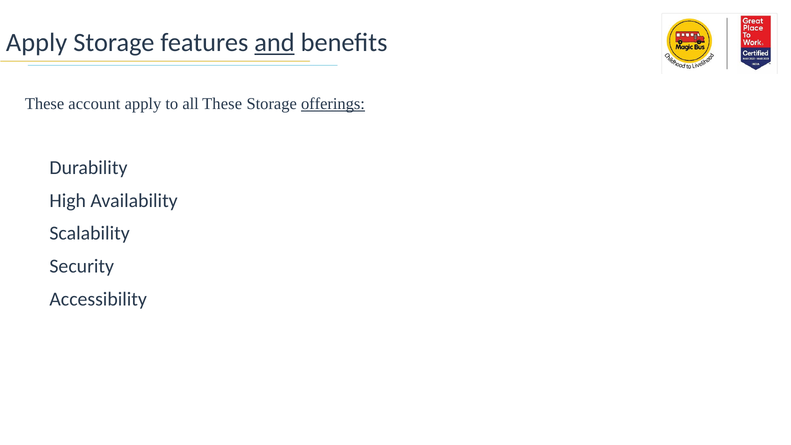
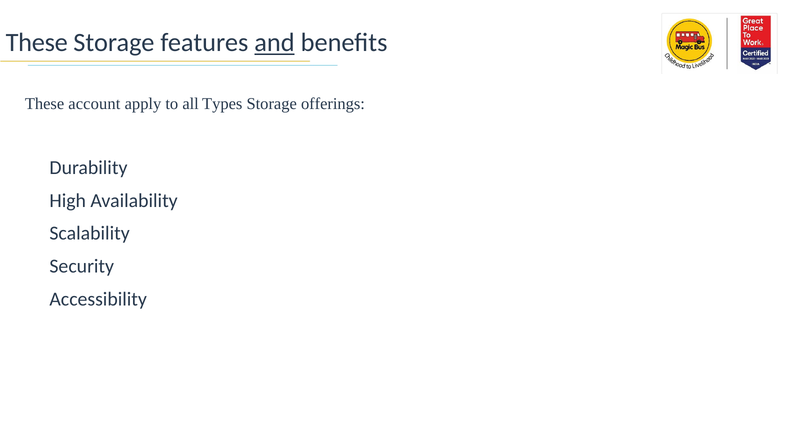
Apply at (37, 43): Apply -> These
all These: These -> Types
offerings underline: present -> none
